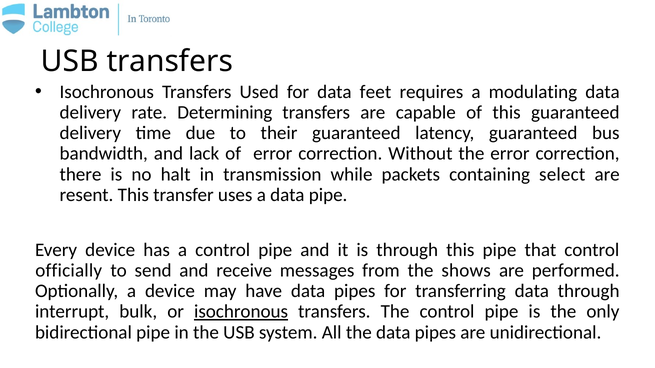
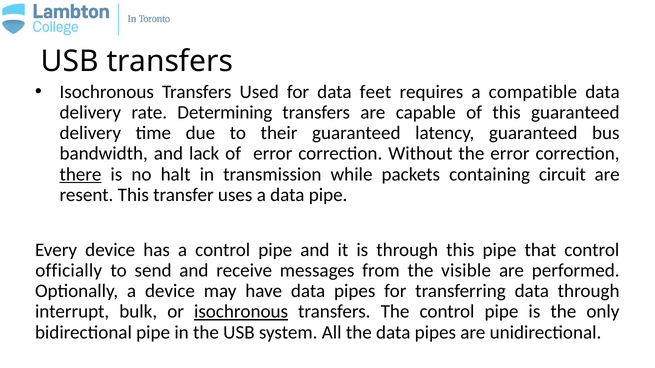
modulating: modulating -> compatible
there underline: none -> present
select: select -> circuit
shows: shows -> visible
